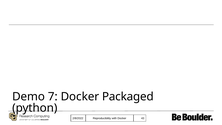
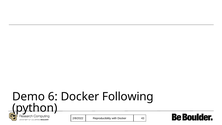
7: 7 -> 6
Packaged: Packaged -> Following
